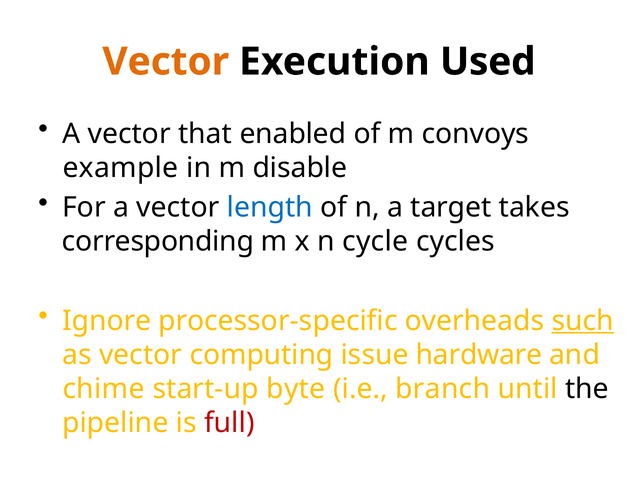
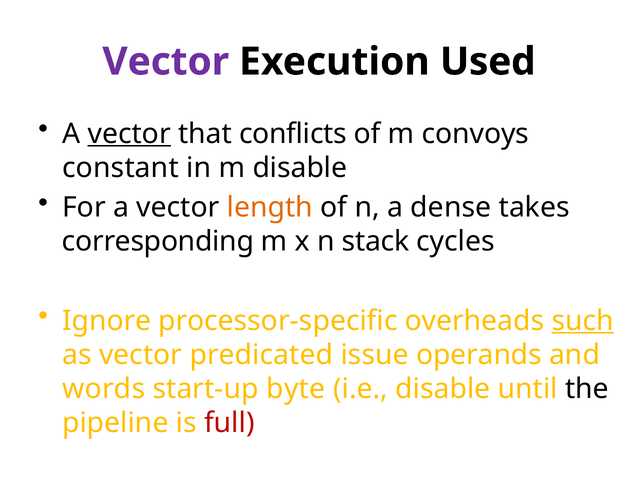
Vector at (166, 62) colour: orange -> purple
vector at (129, 134) underline: none -> present
enabled: enabled -> conflicts
example: example -> constant
length colour: blue -> orange
target: target -> dense
cycle: cycle -> stack
computing: computing -> predicated
hardware: hardware -> operands
chime: chime -> words
i.e branch: branch -> disable
